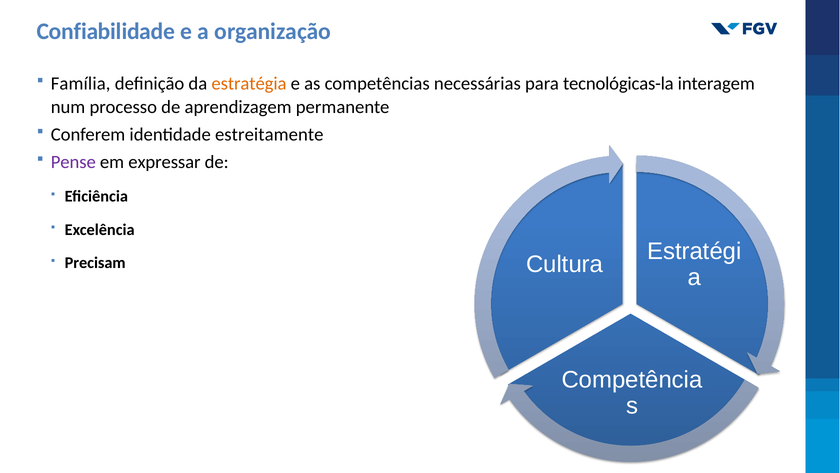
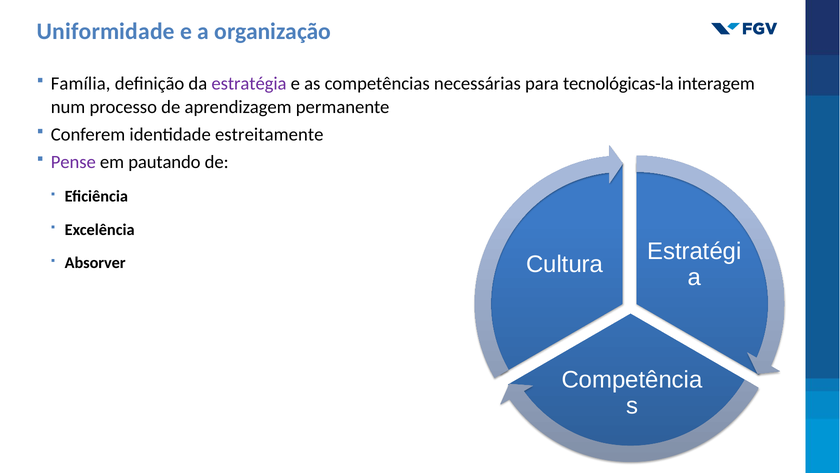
Confiabilidade: Confiabilidade -> Uniformidade
estratégia colour: orange -> purple
expressar: expressar -> pautando
Precisam: Precisam -> Absorver
